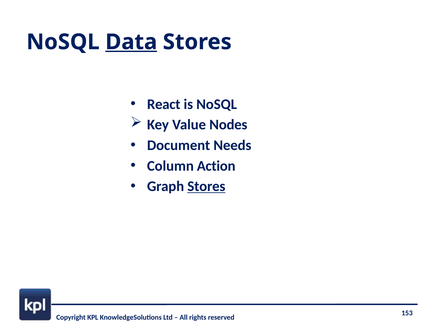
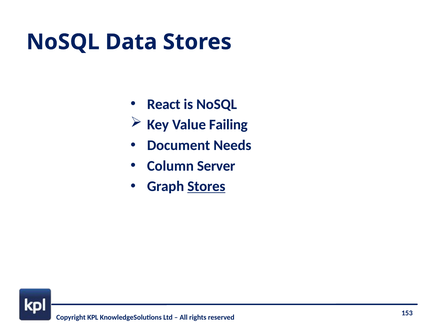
Data underline: present -> none
Nodes: Nodes -> Failing
Action: Action -> Server
